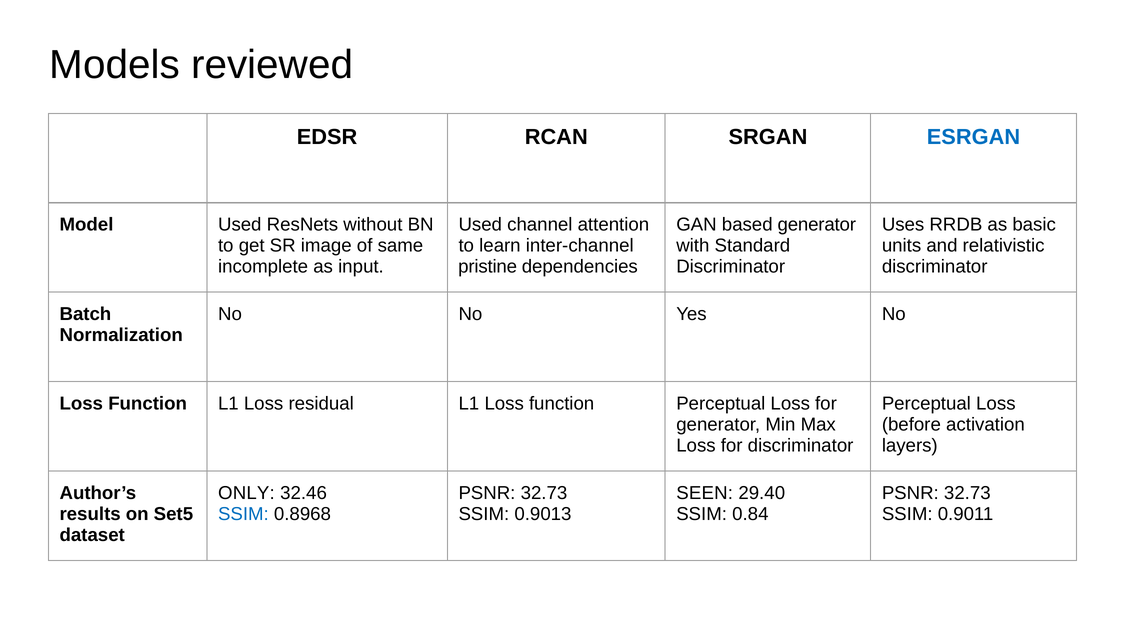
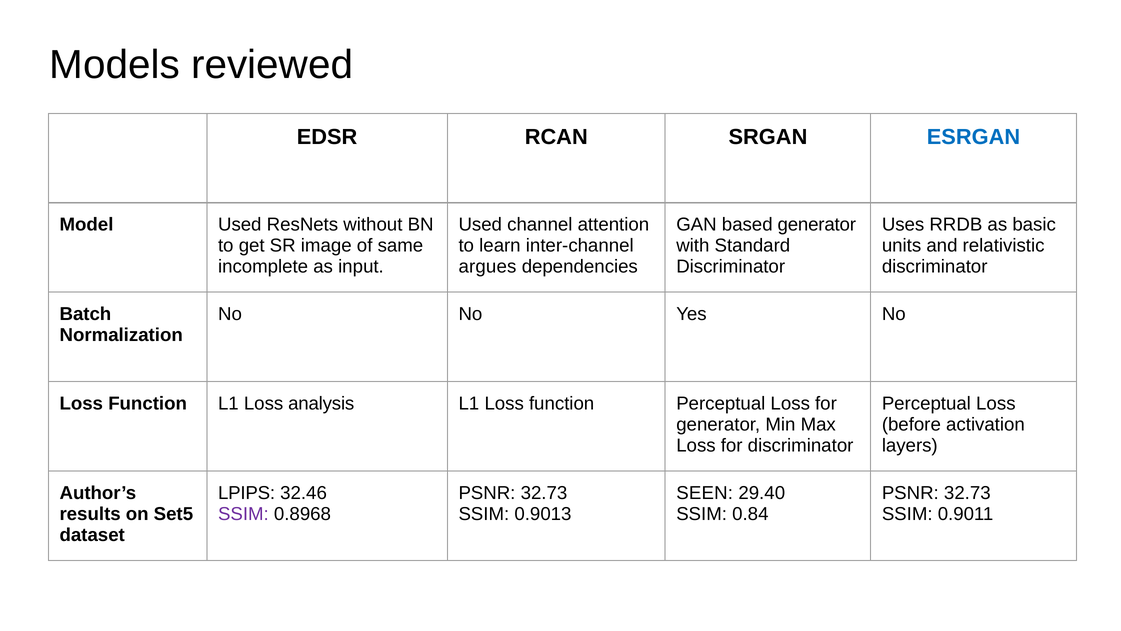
pristine: pristine -> argues
residual: residual -> analysis
ONLY: ONLY -> LPIPS
SSIM at (243, 514) colour: blue -> purple
